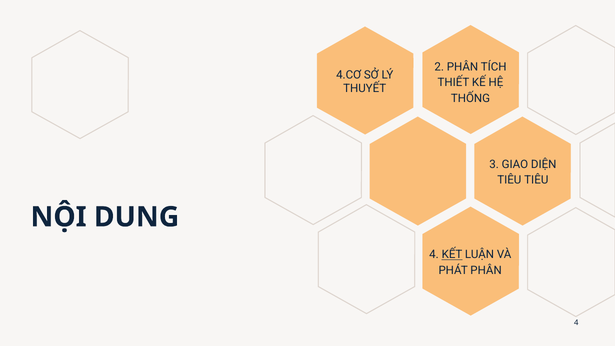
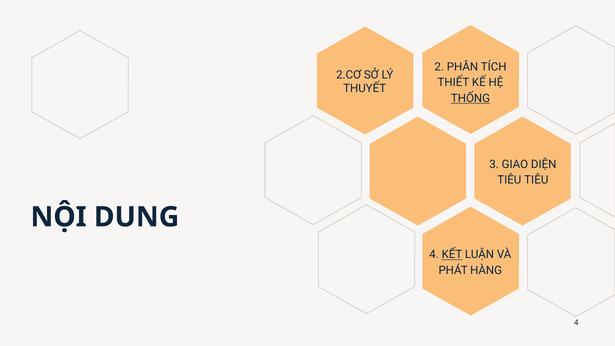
4.CƠ: 4.CƠ -> 2.CƠ
THỐNG underline: none -> present
PHÁT PHÂN: PHÂN -> HÀNG
